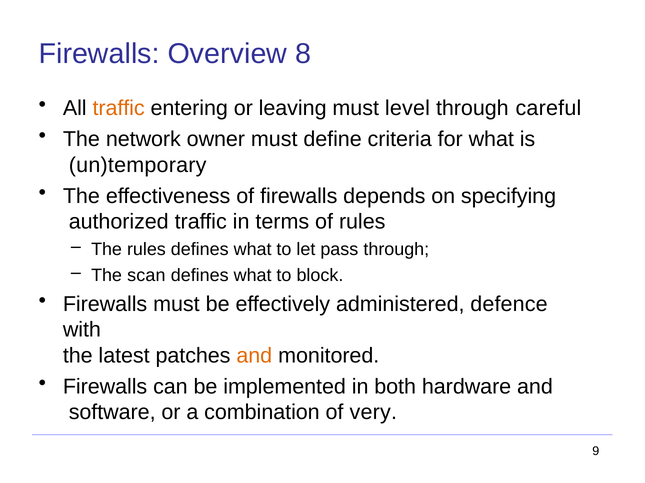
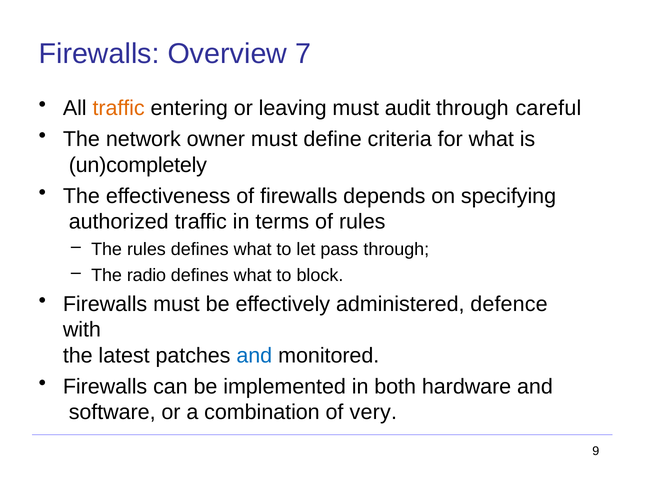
8: 8 -> 7
level: level -> audit
un)temporary: un)temporary -> un)completely
scan: scan -> radio
and at (254, 356) colour: orange -> blue
